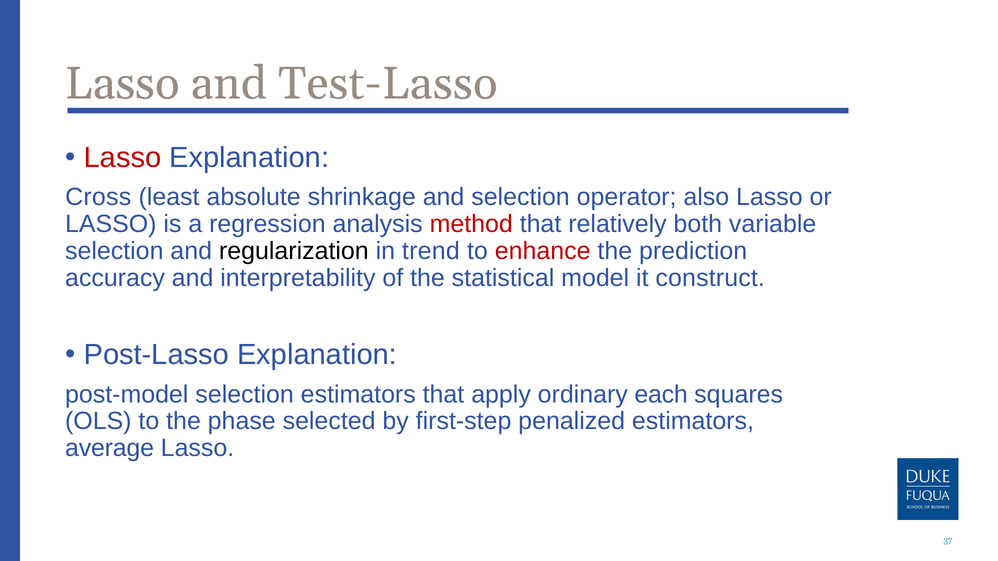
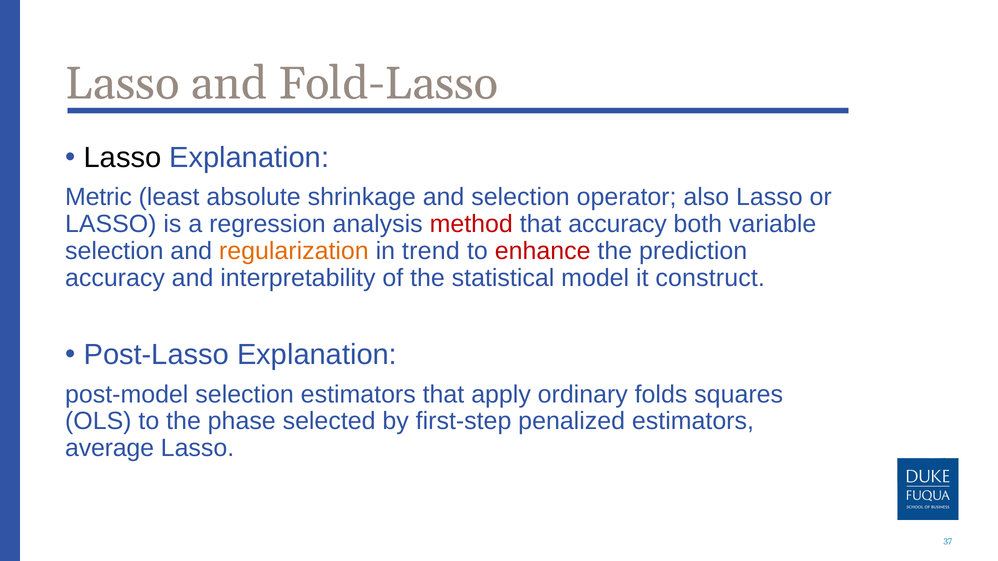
Test-Lasso: Test-Lasso -> Fold-Lasso
Lasso at (123, 158) colour: red -> black
Cross: Cross -> Metric
that relatively: relatively -> accuracy
regularization colour: black -> orange
each: each -> folds
